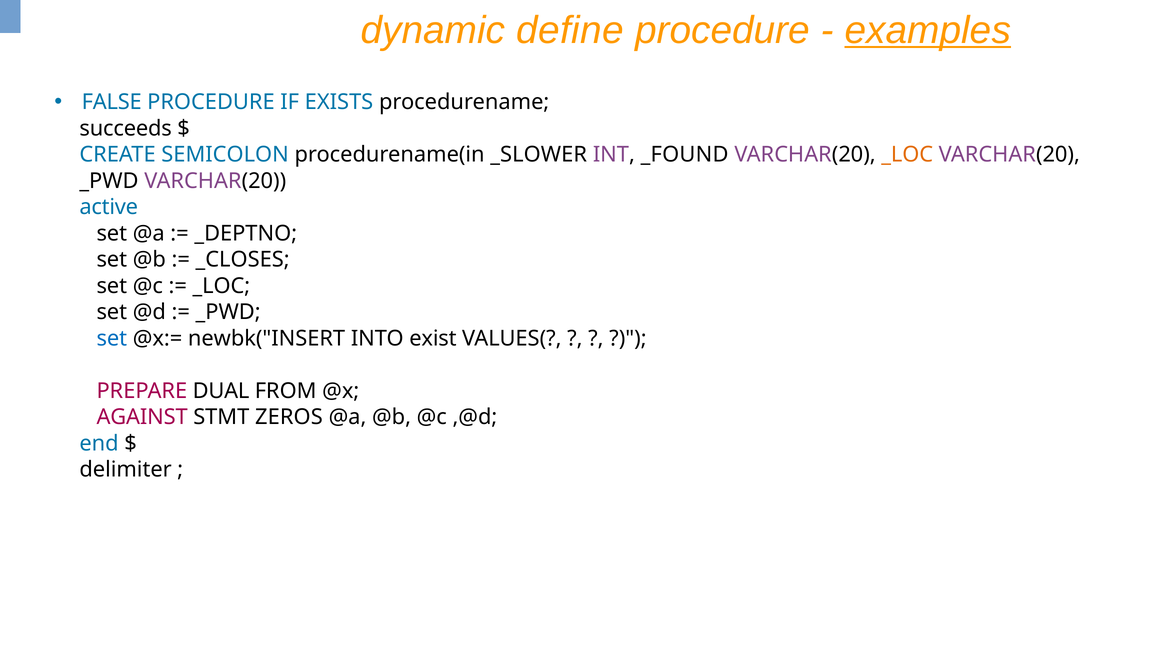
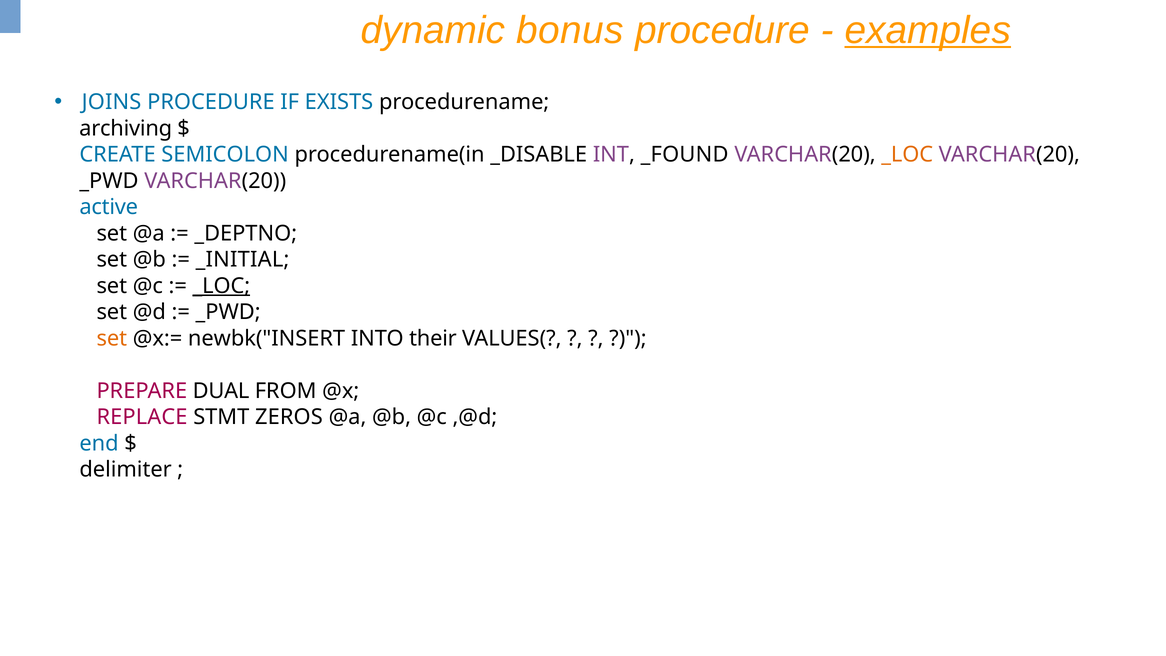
define: define -> bonus
FALSE: FALSE -> JOINS
succeeds: succeeds -> archiving
_SLOWER: _SLOWER -> _DISABLE
_CLOSES: _CLOSES -> _INITIAL
_LOC at (221, 286) underline: none -> present
set at (112, 338) colour: blue -> orange
exist: exist -> their
AGAINST: AGAINST -> REPLACE
